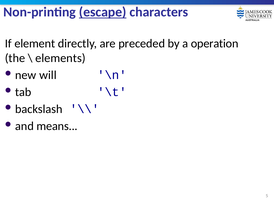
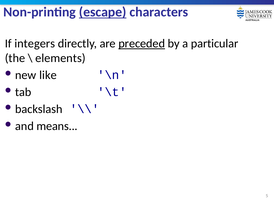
element: element -> integers
preceded underline: none -> present
operation: operation -> particular
will: will -> like
